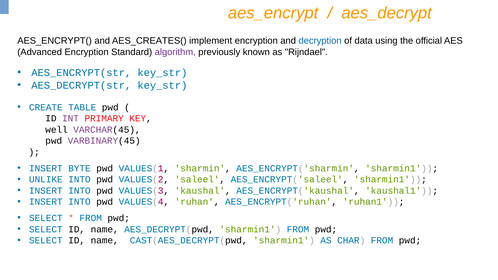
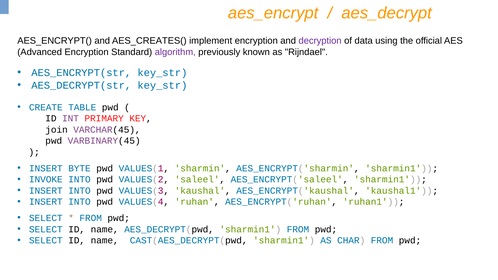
decryption colour: blue -> purple
well: well -> join
UNLIKE: UNLIKE -> INVOKE
